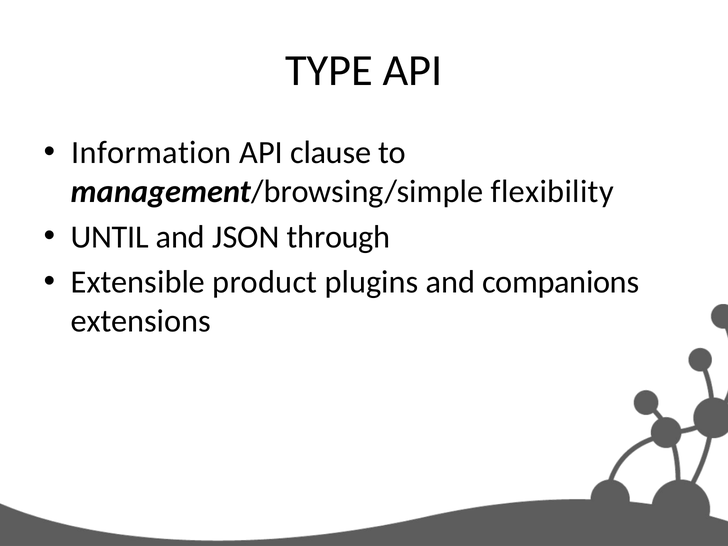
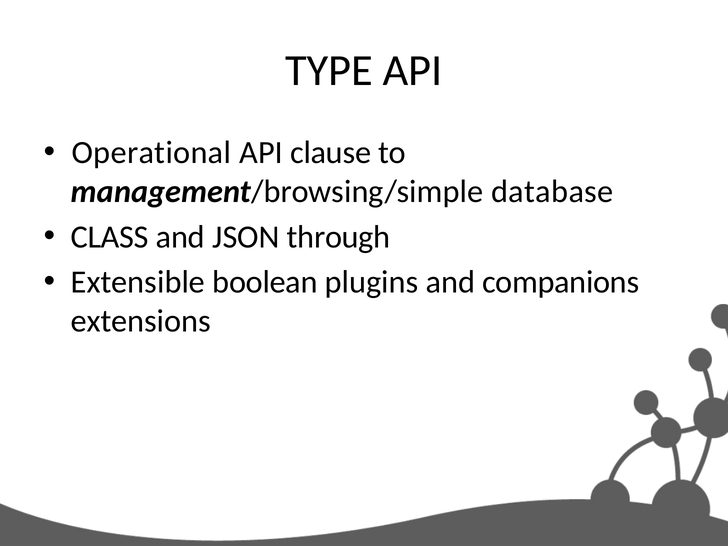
Information: Information -> Operational
flexibility: flexibility -> database
UNTIL: UNTIL -> CLASS
product: product -> boolean
